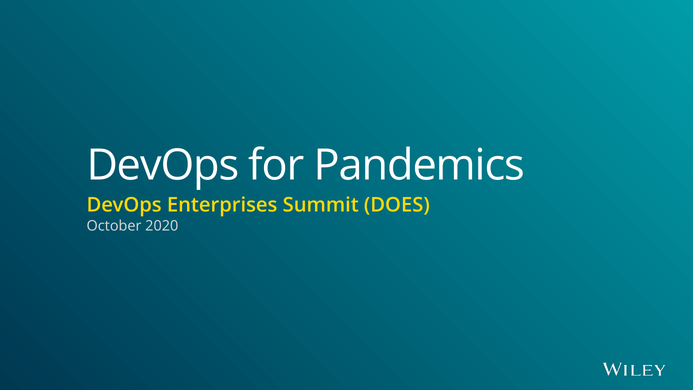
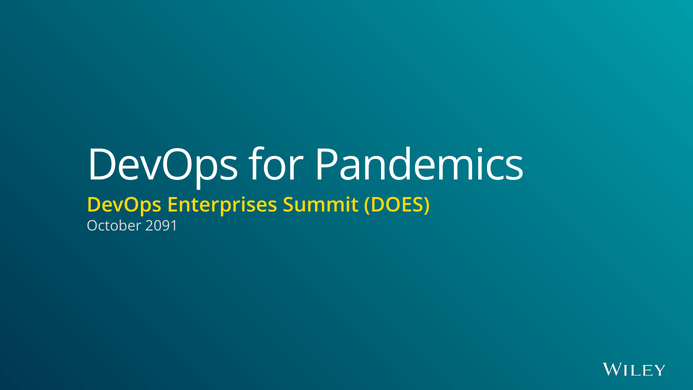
2020: 2020 -> 2091
